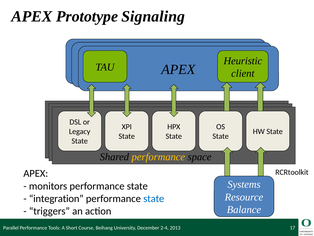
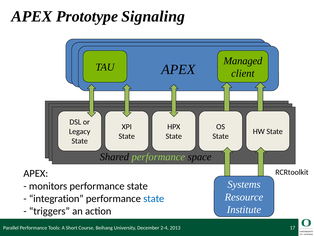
Heuristic: Heuristic -> Managed
performance at (158, 157) colour: yellow -> light green
Balance: Balance -> Institute
